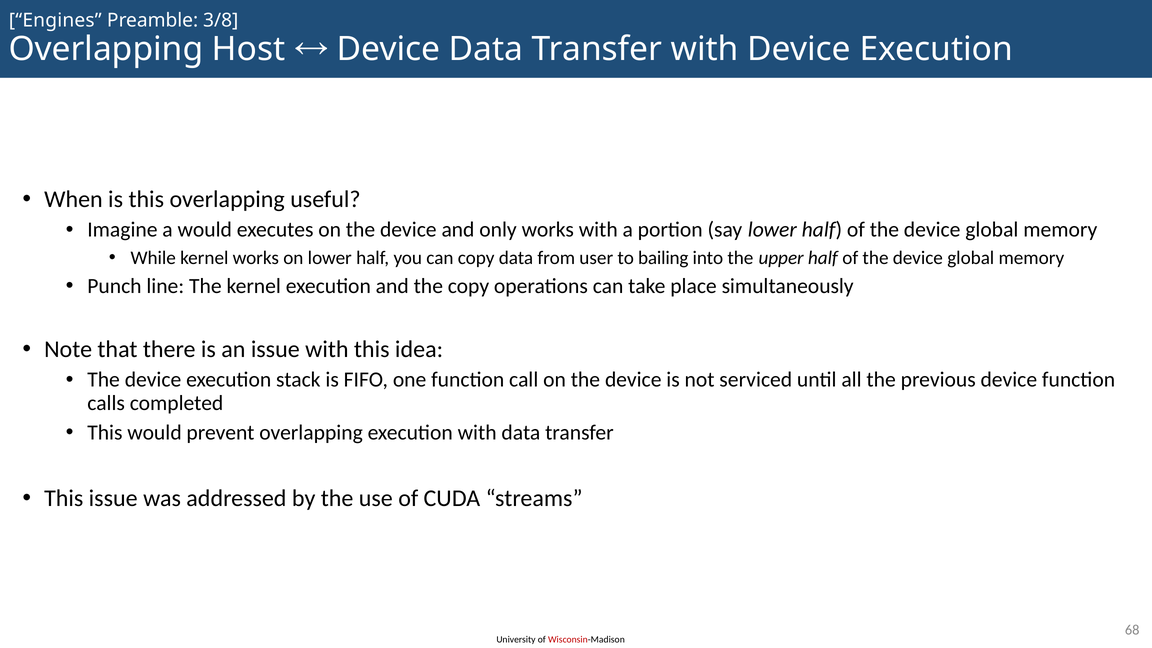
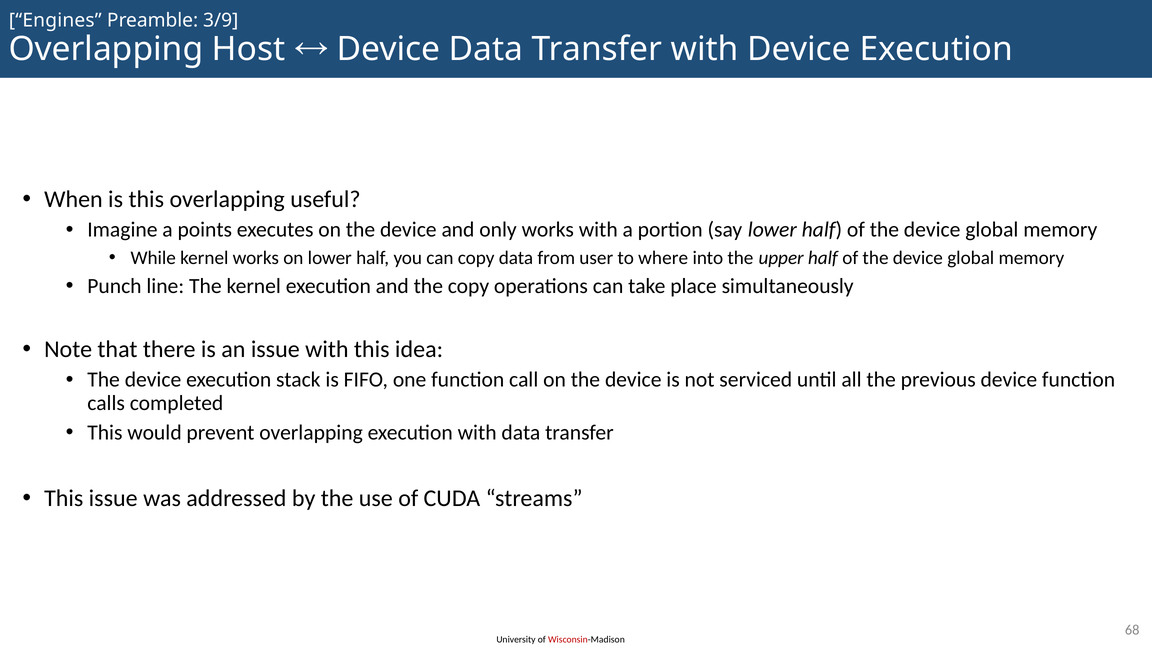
3/8: 3/8 -> 3/9
a would: would -> points
bailing: bailing -> where
